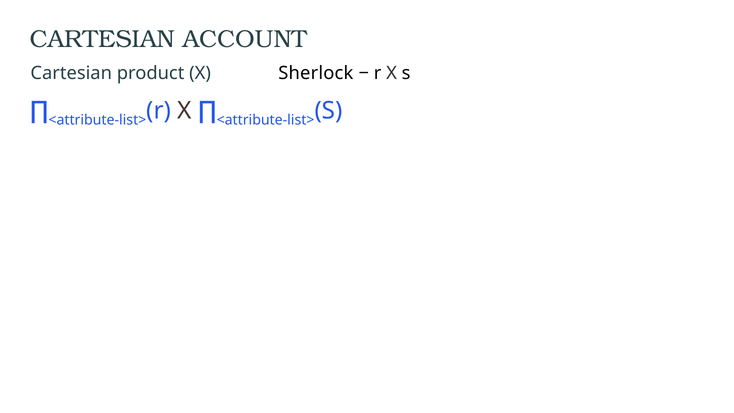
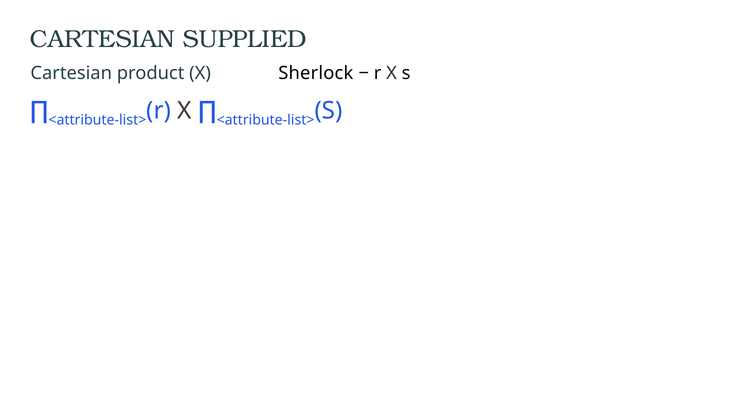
ACCOUNT: ACCOUNT -> SUPPLIED
